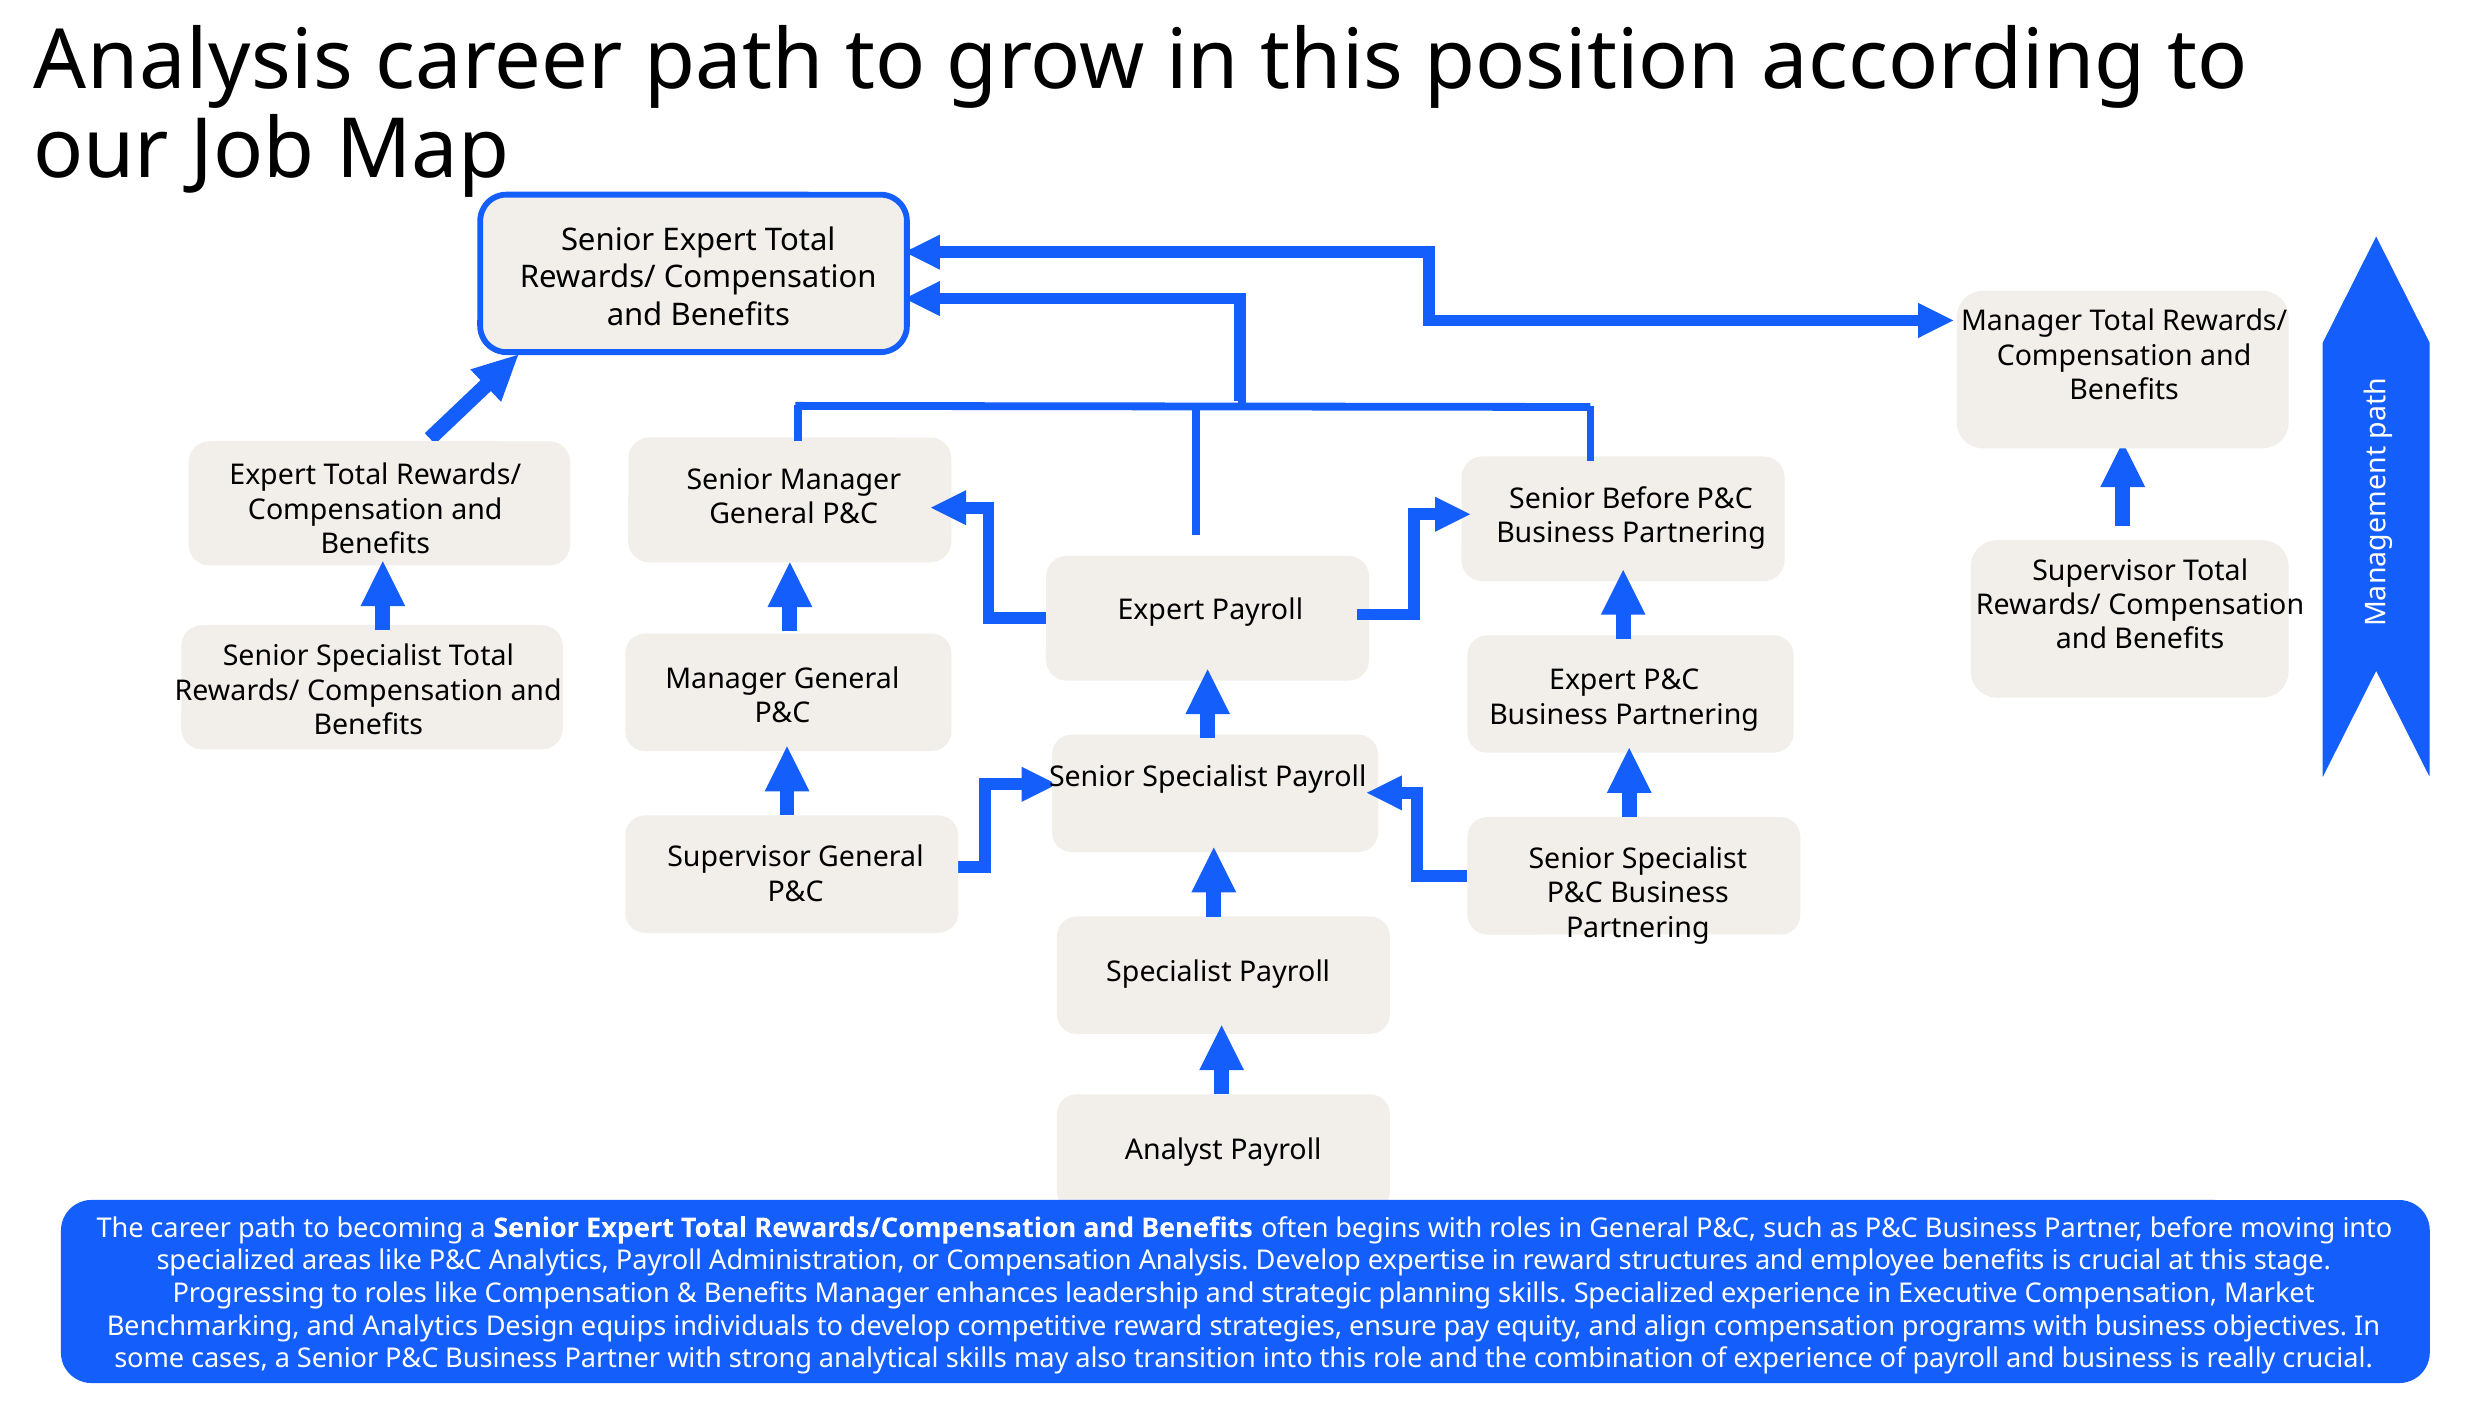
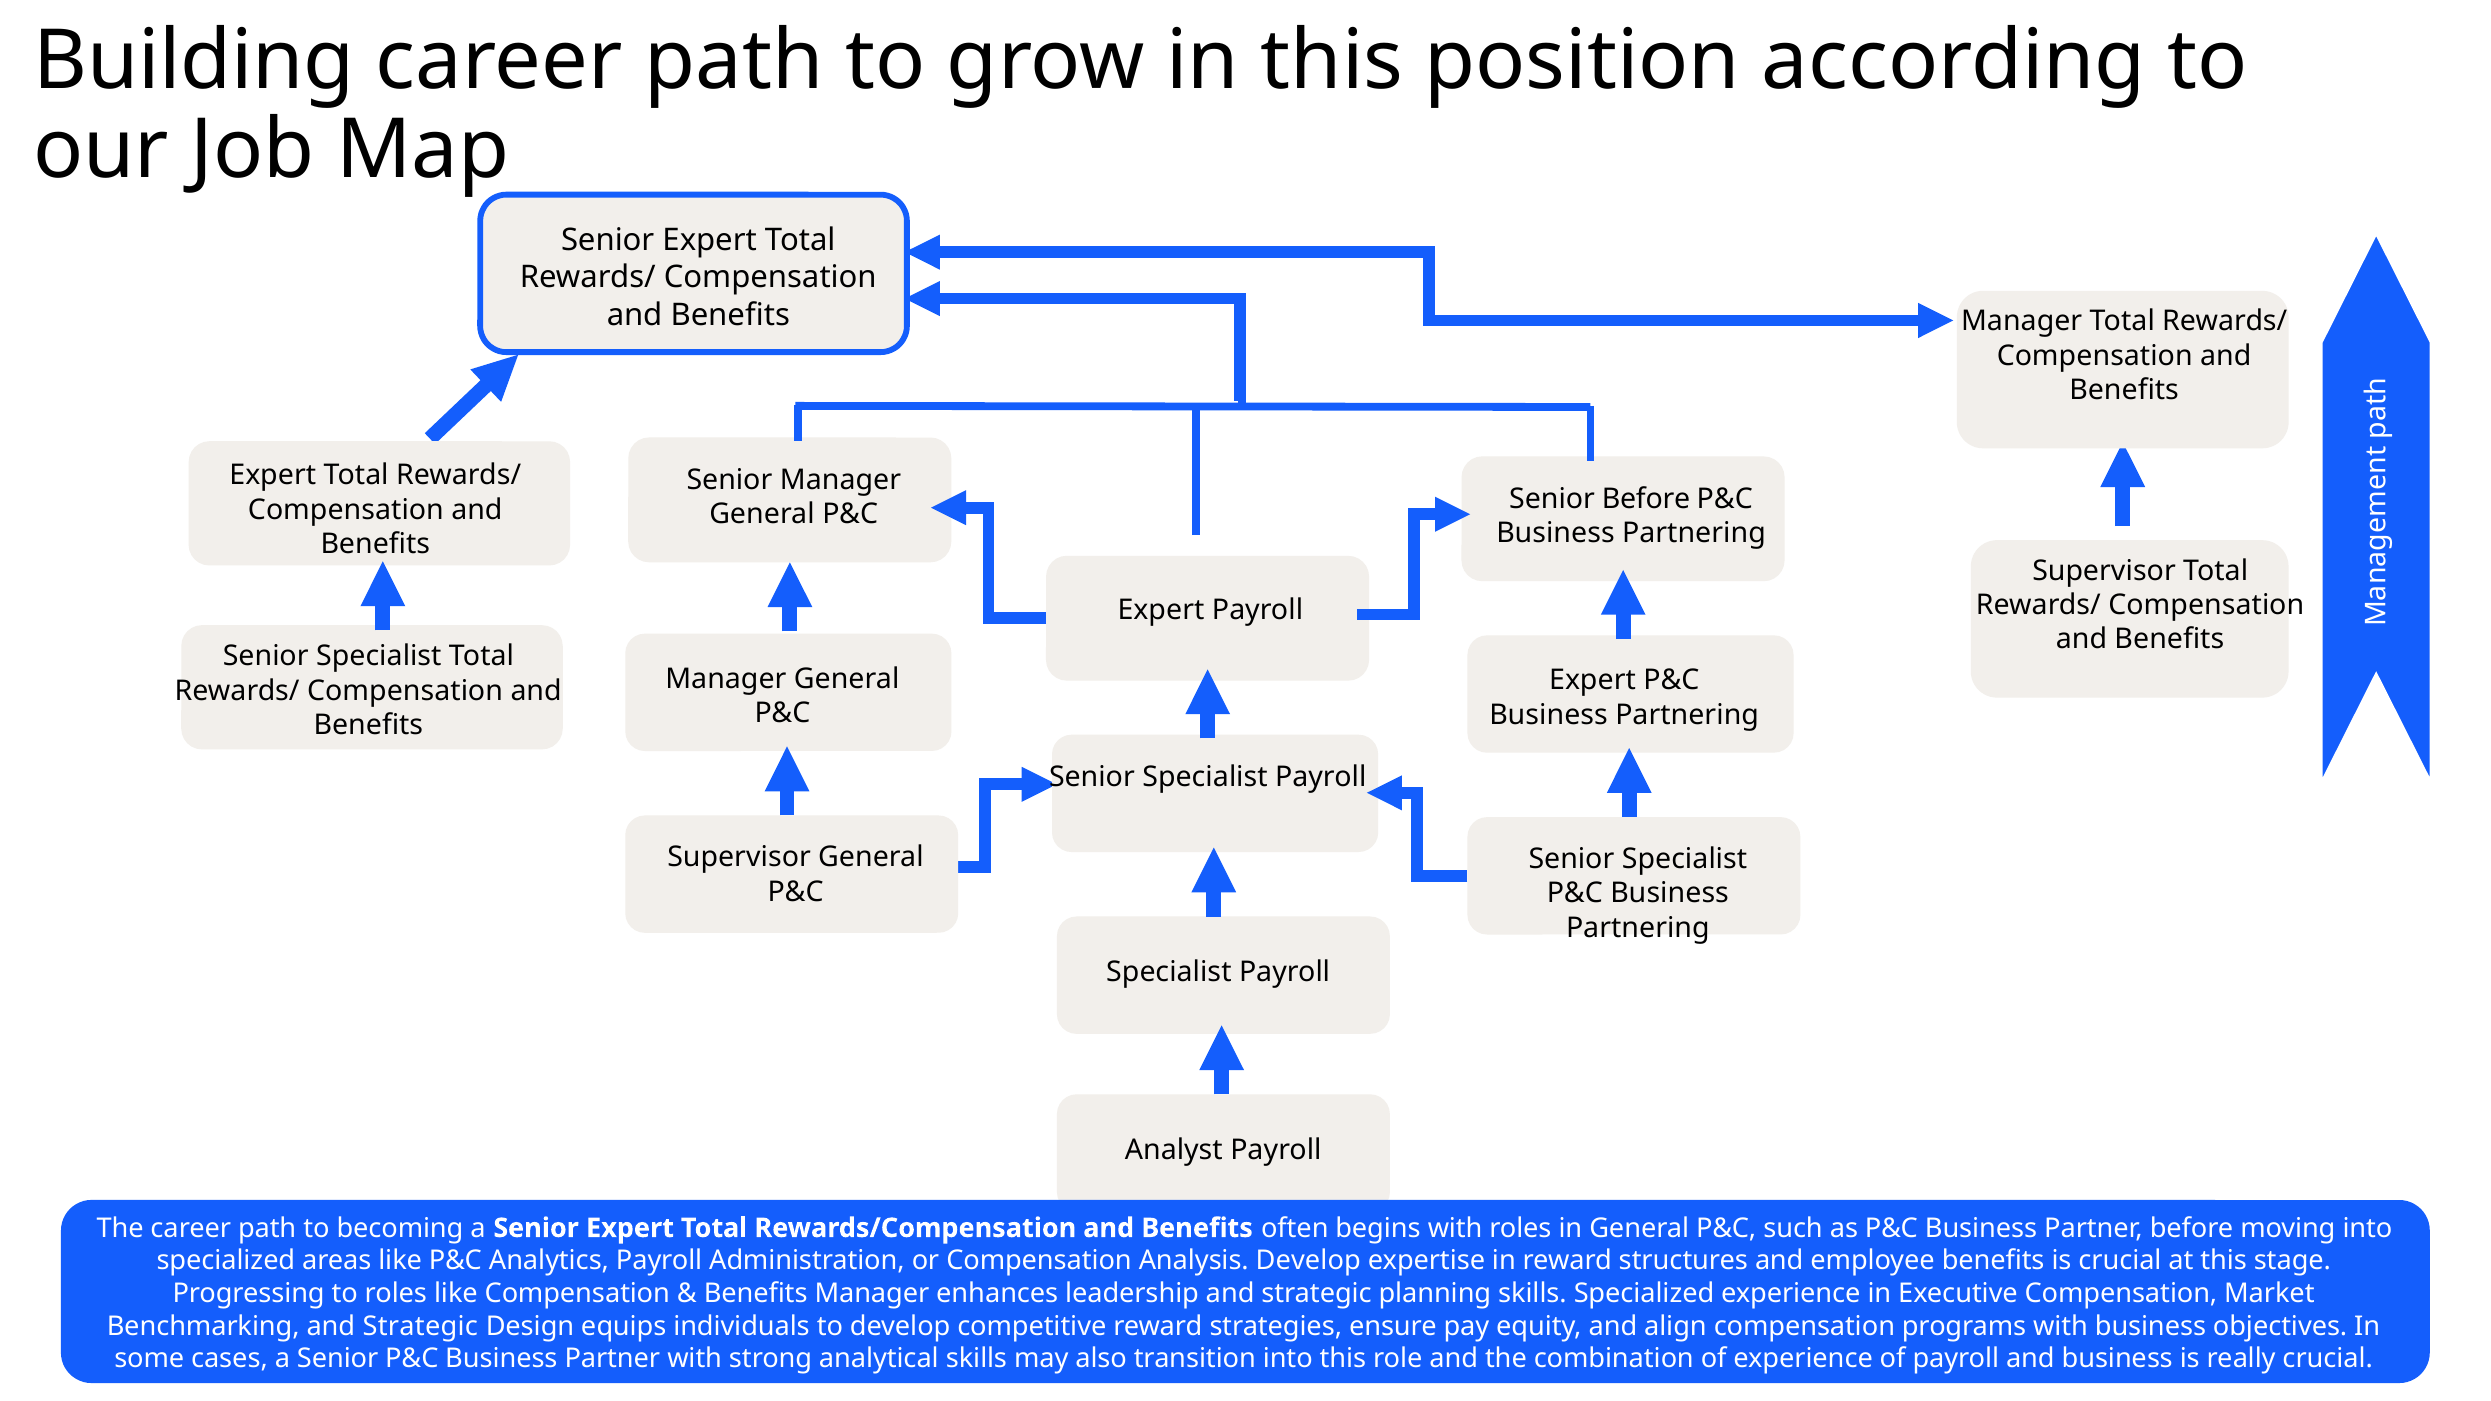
Analysis at (193, 61): Analysis -> Building
Benchmarking and Analytics: Analytics -> Strategic
